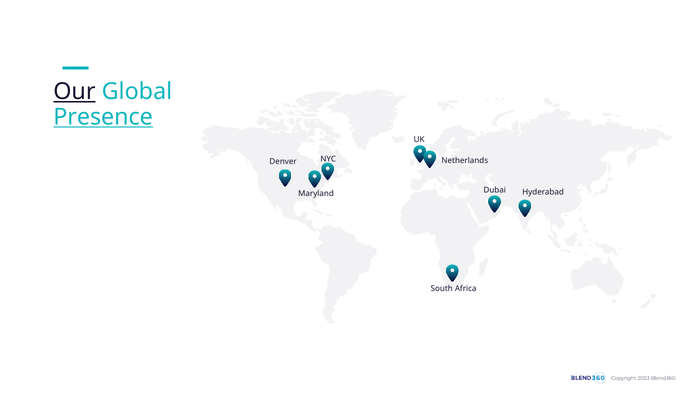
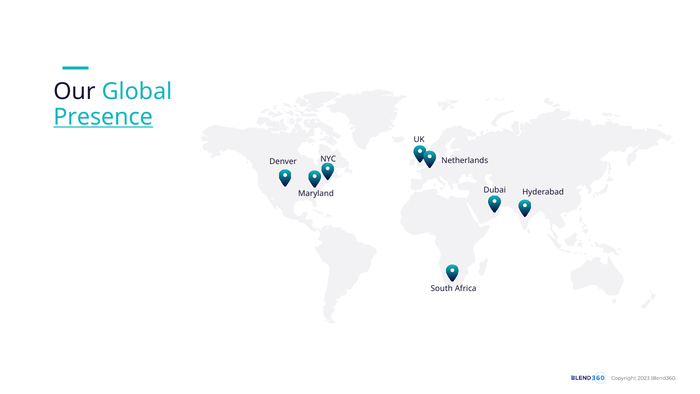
Our underline: present -> none
